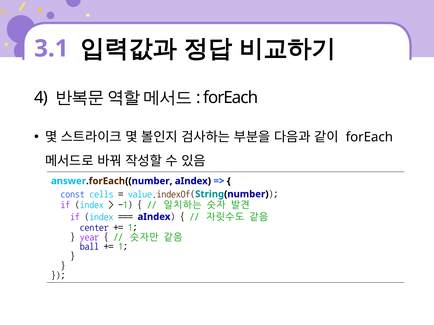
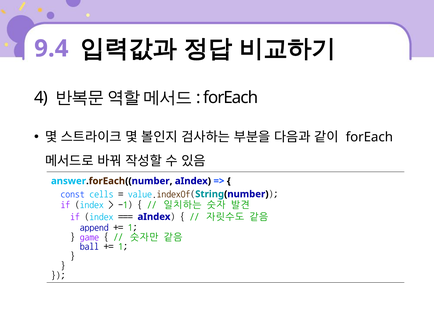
3.1: 3.1 -> 9.4
center: center -> append
year: year -> game
